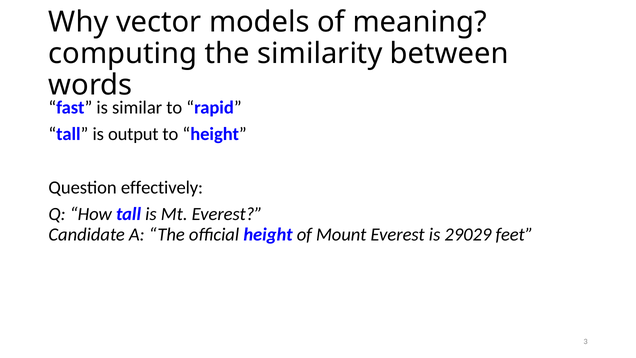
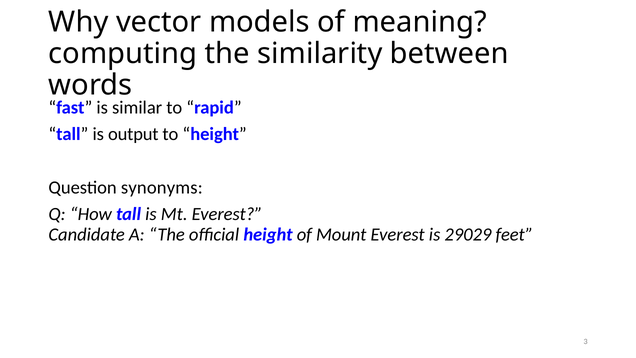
effectively: effectively -> synonyms
